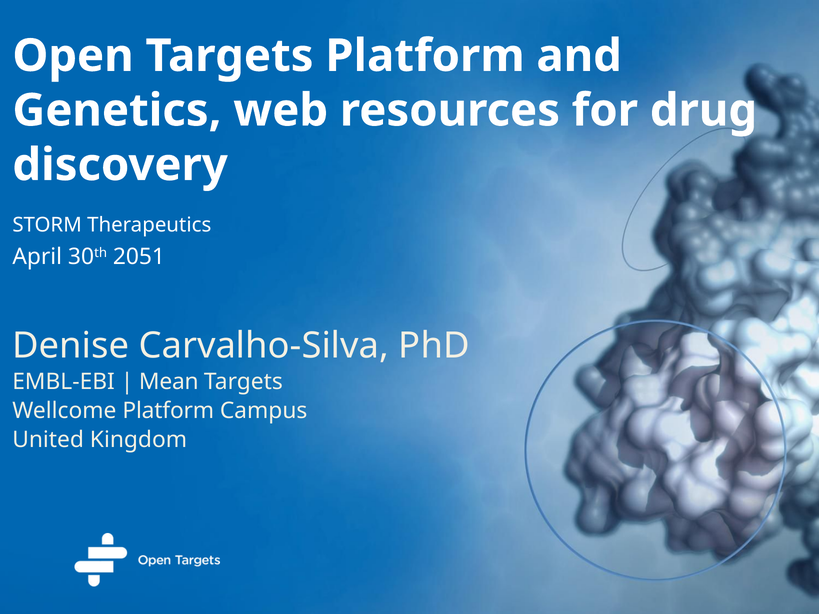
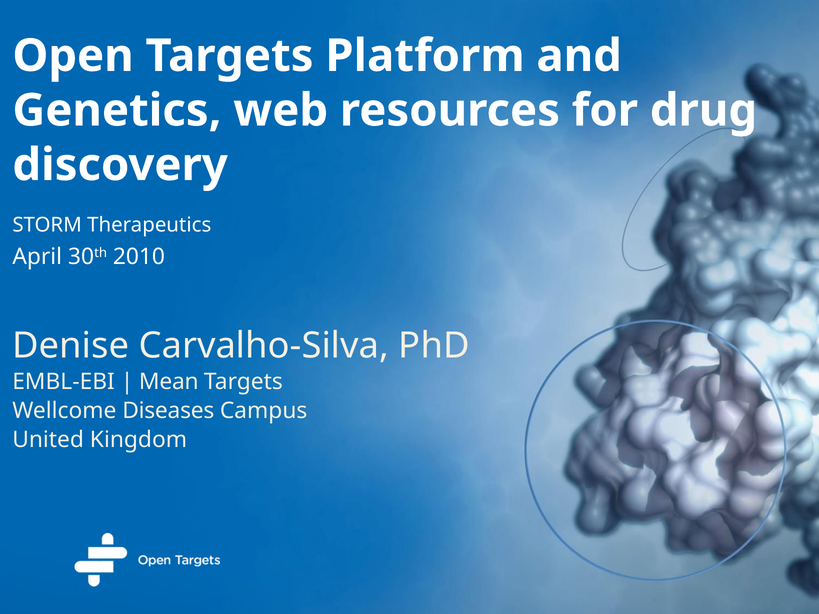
2051: 2051 -> 2010
Wellcome Platform: Platform -> Diseases
